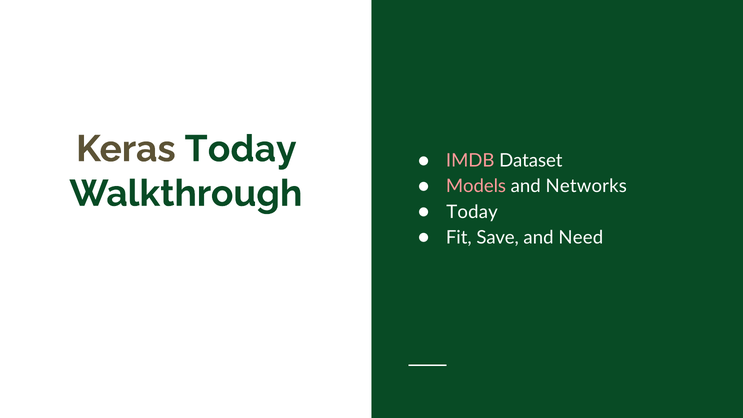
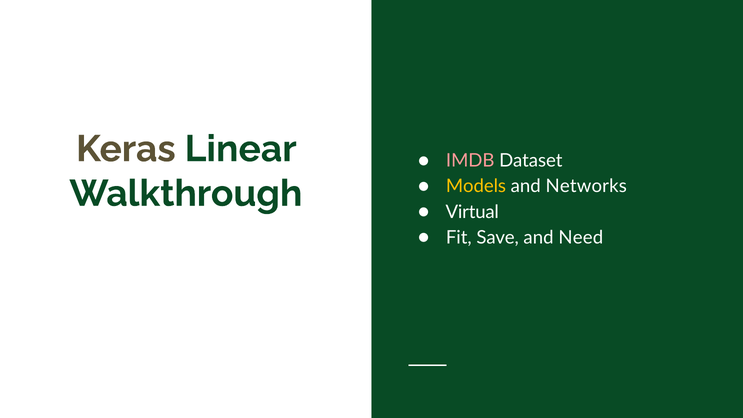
Keras Today: Today -> Linear
Models colour: pink -> yellow
Today at (472, 212): Today -> Virtual
